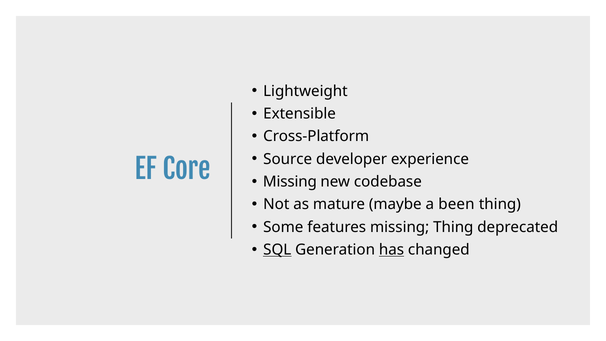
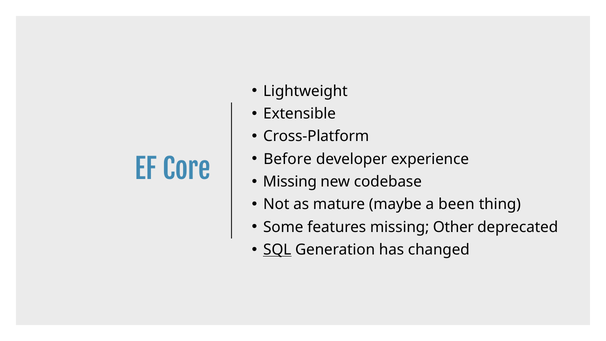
Source: Source -> Before
missing Thing: Thing -> Other
has underline: present -> none
